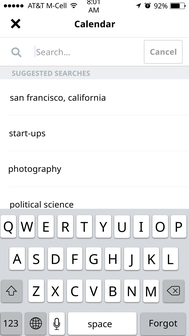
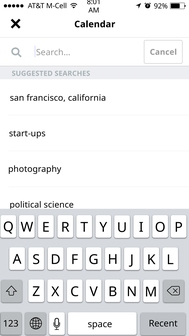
Forgot: Forgot -> Recent
